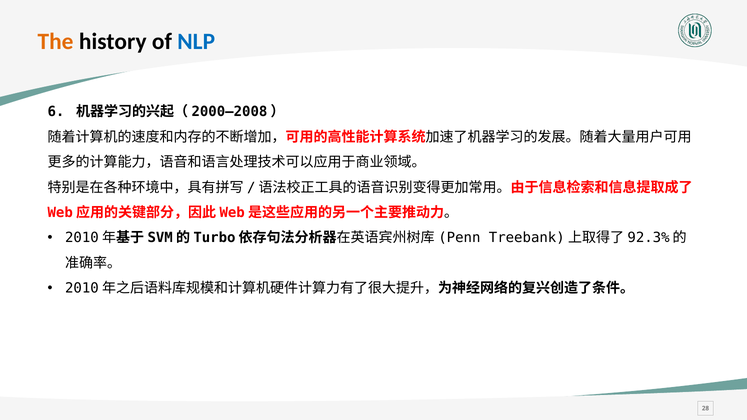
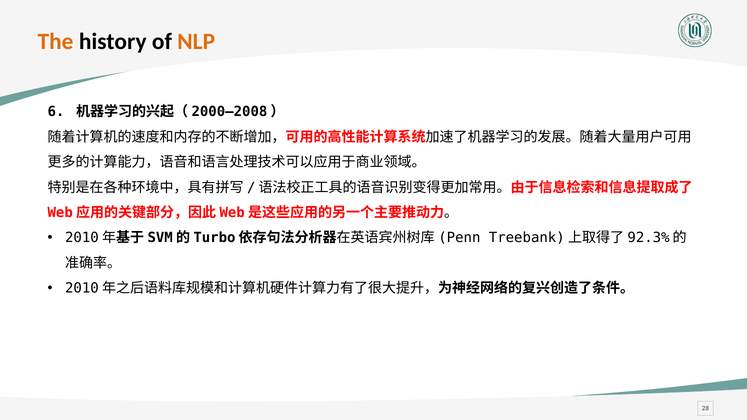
NLP colour: blue -> orange
